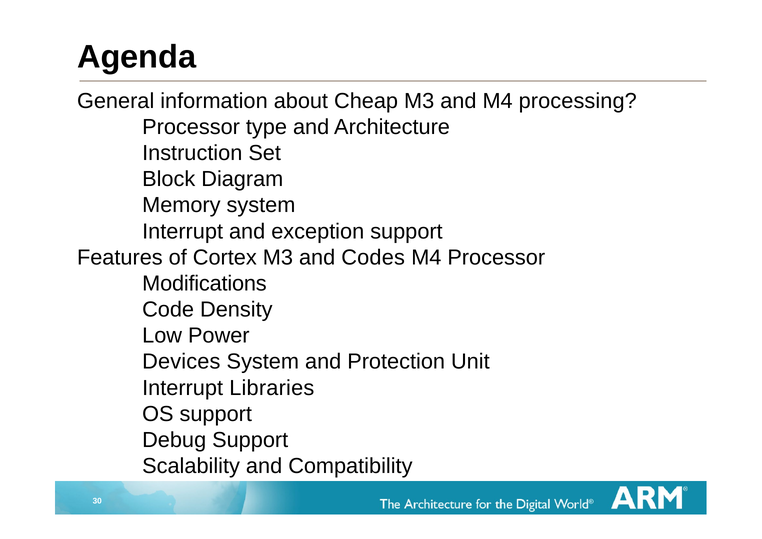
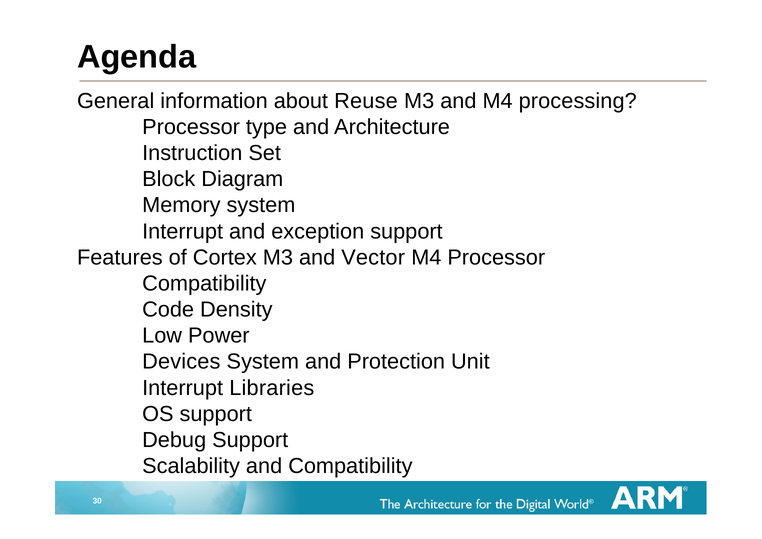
Cheap: Cheap -> Reuse
Codes: Codes -> Vector
Modifications at (204, 283): Modifications -> Compatibility
